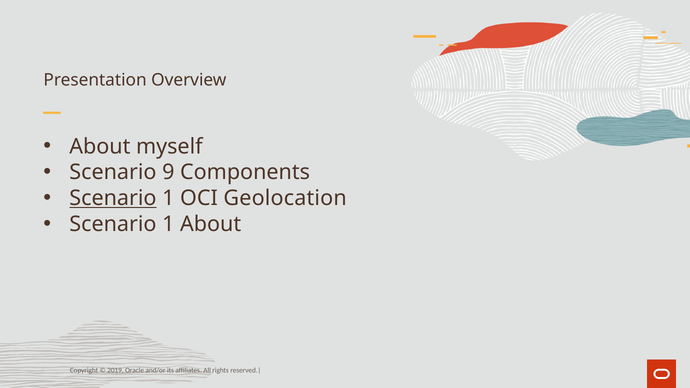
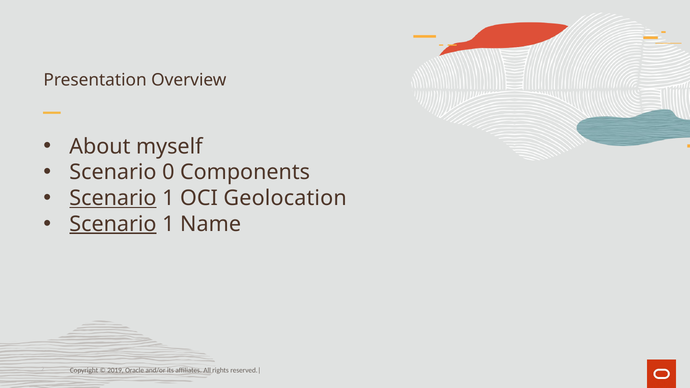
9: 9 -> 0
Scenario at (113, 224) underline: none -> present
1 About: About -> Name
